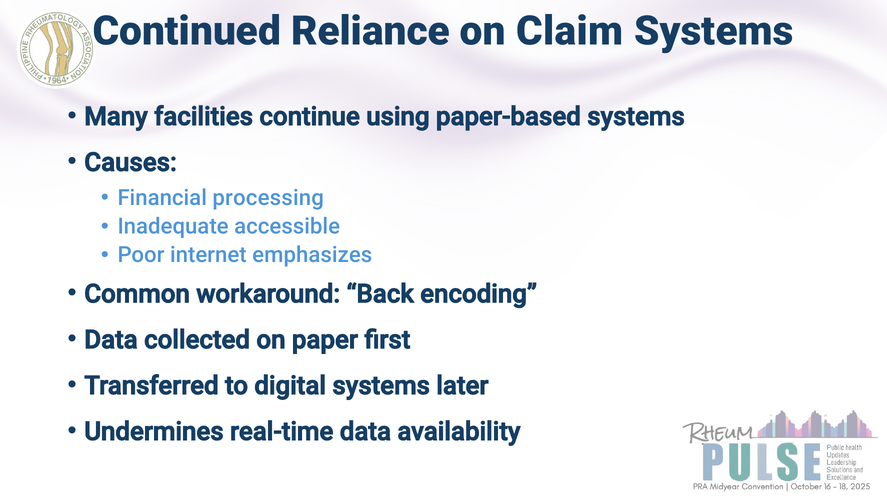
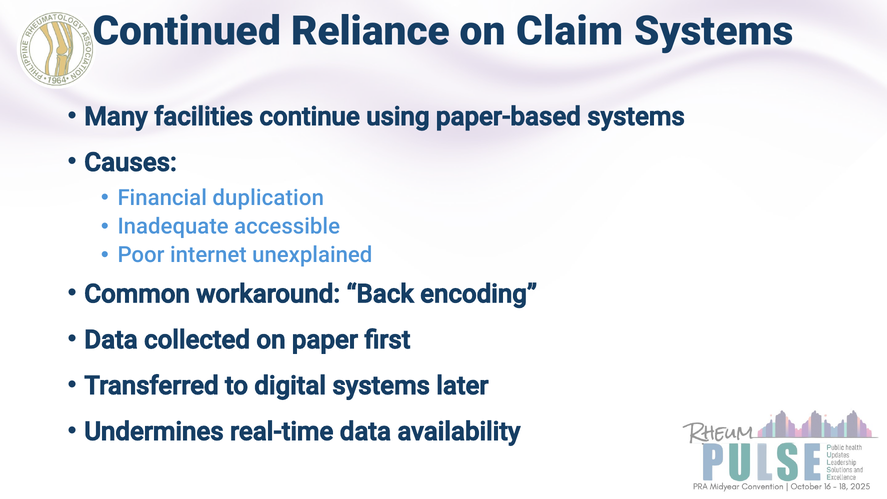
processing: processing -> duplication
emphasizes: emphasizes -> unexplained
